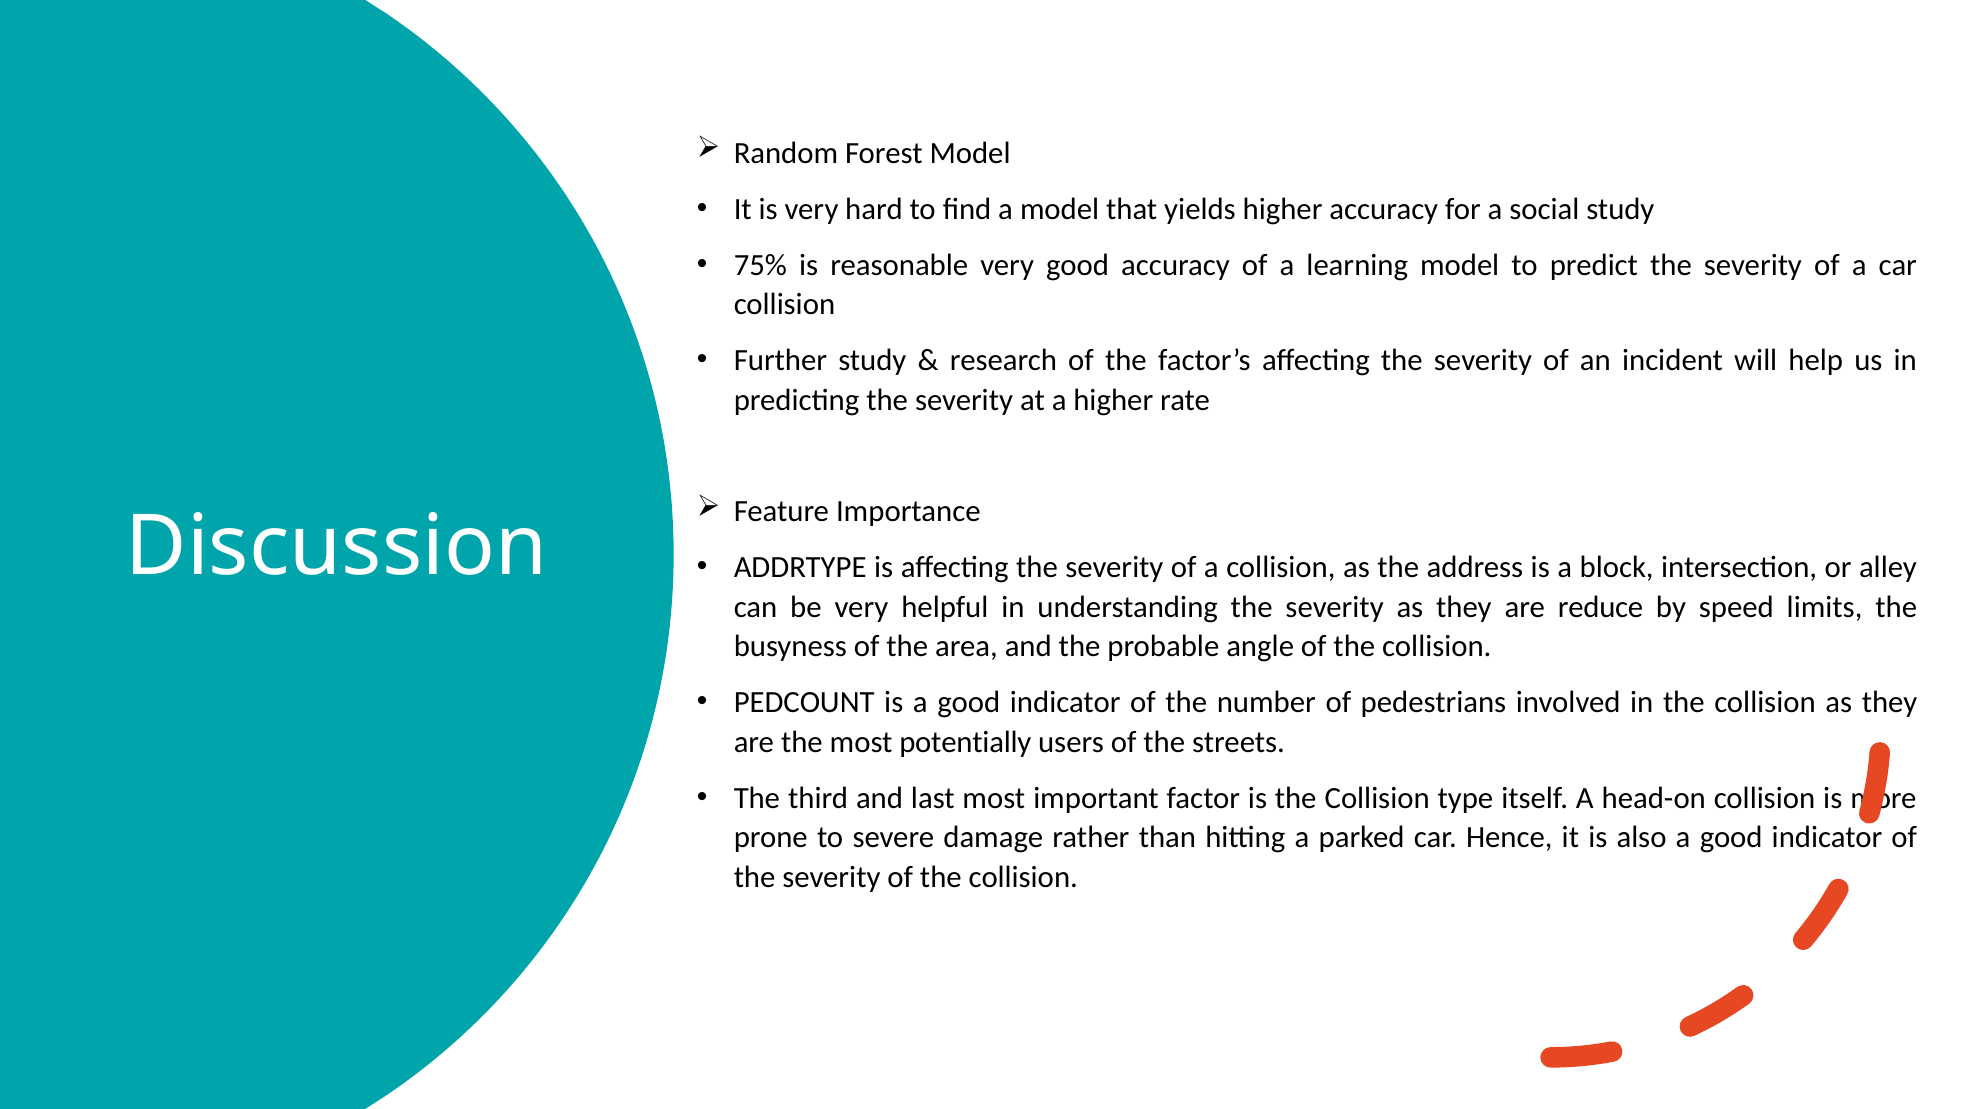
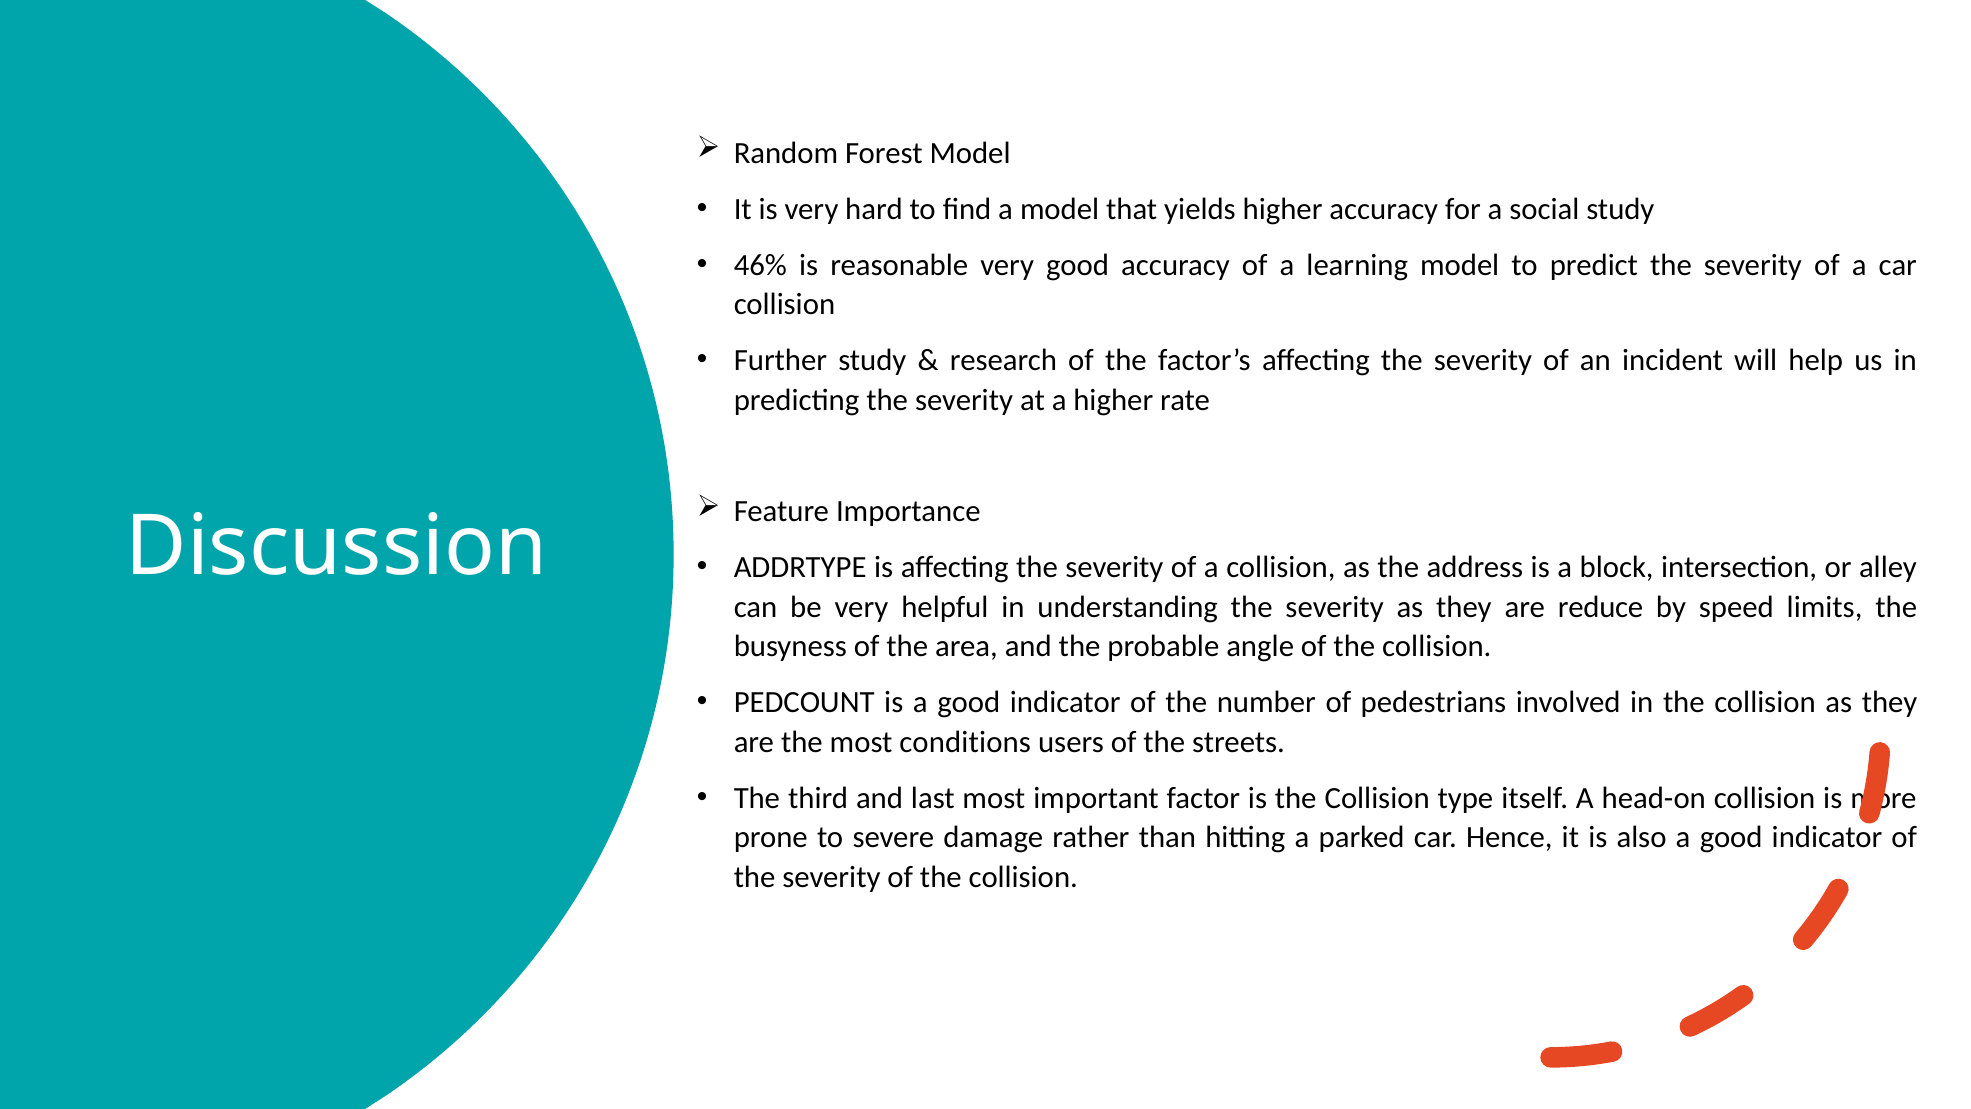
75%: 75% -> 46%
potentially: potentially -> conditions
